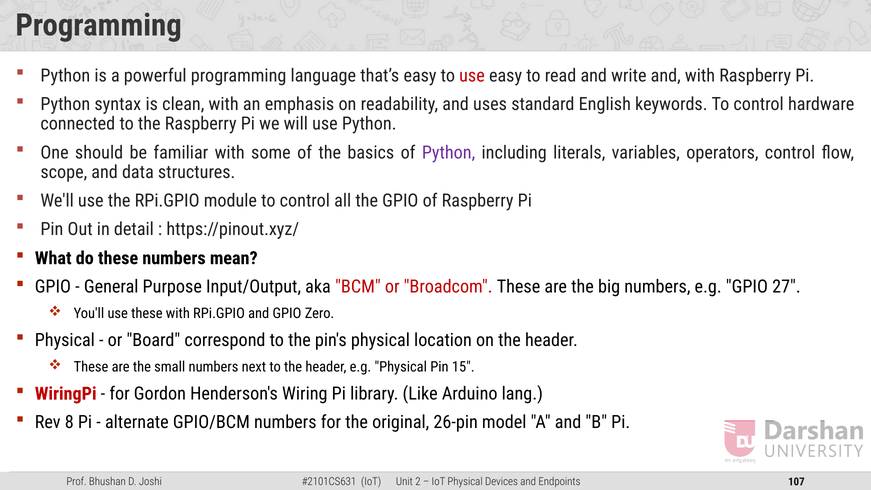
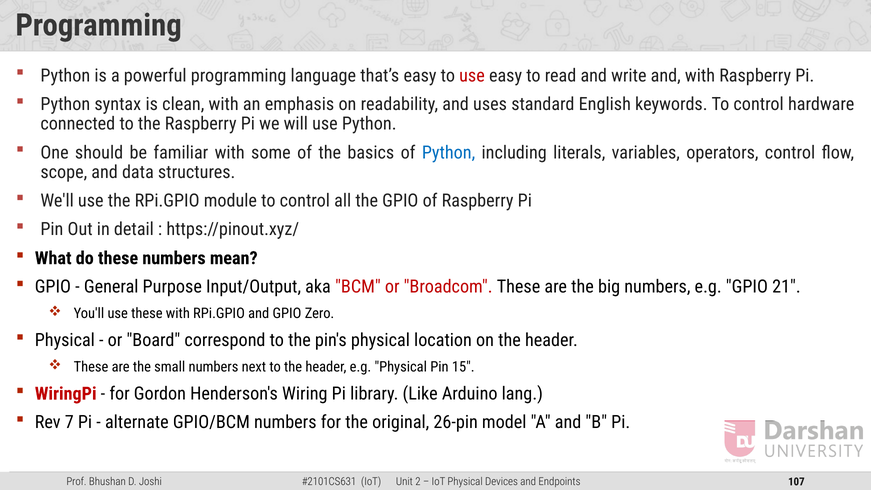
Python at (449, 153) colour: purple -> blue
27: 27 -> 21
8: 8 -> 7
